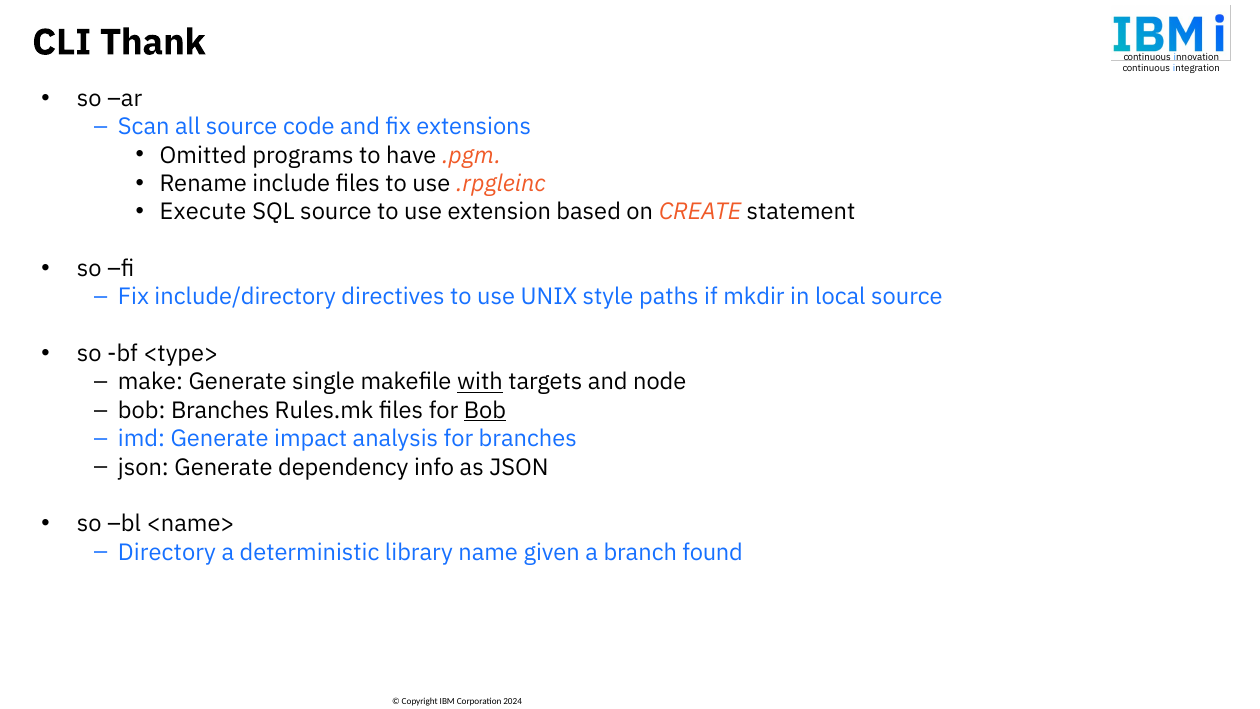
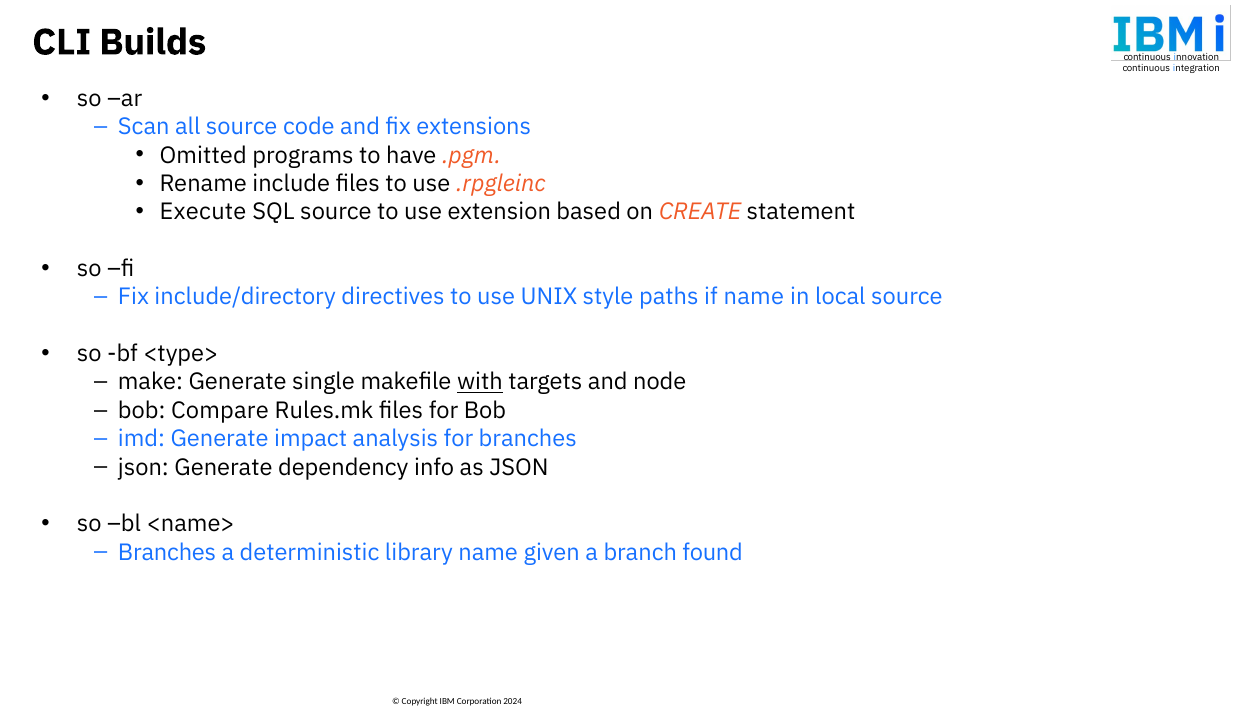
Thank: Thank -> Builds
if mkdir: mkdir -> name
bob Branches: Branches -> Compare
Bob at (485, 410) underline: present -> none
Directory at (167, 552): Directory -> Branches
